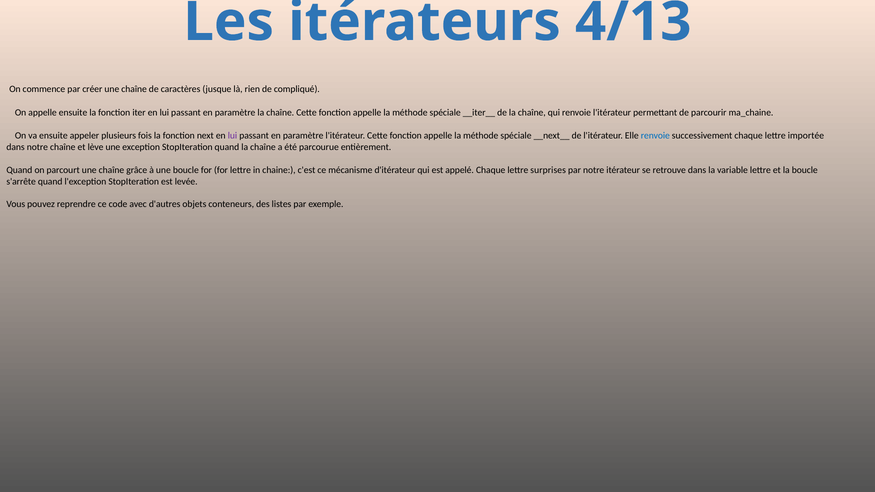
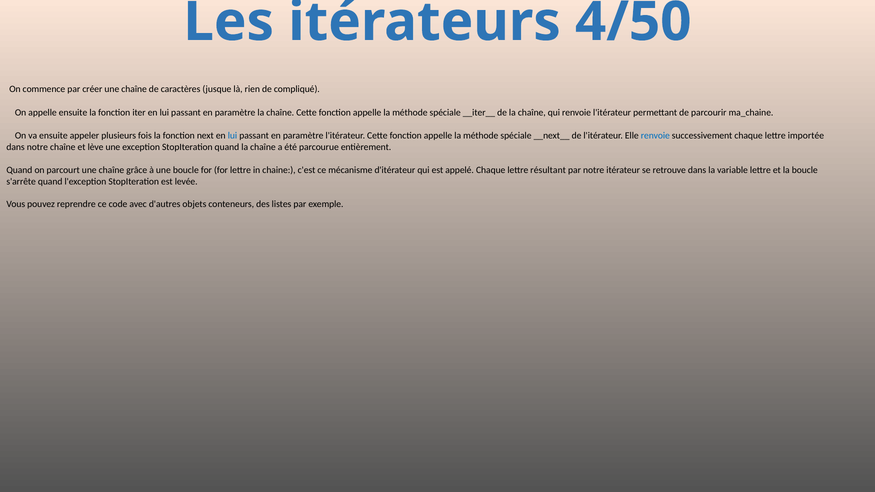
4/13: 4/13 -> 4/50
lui at (232, 136) colour: purple -> blue
surprises: surprises -> résultant
